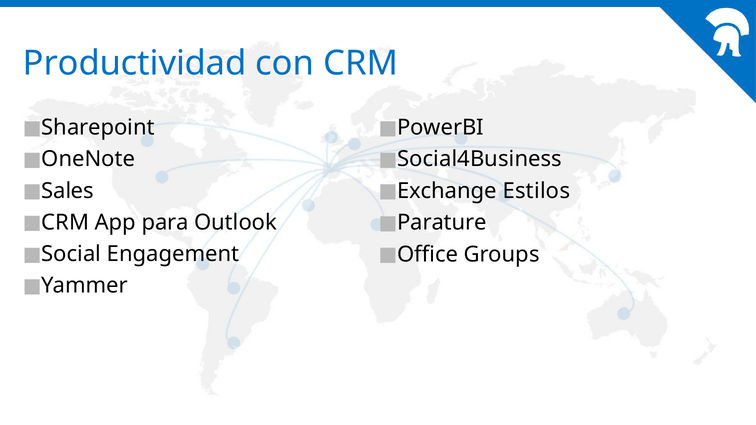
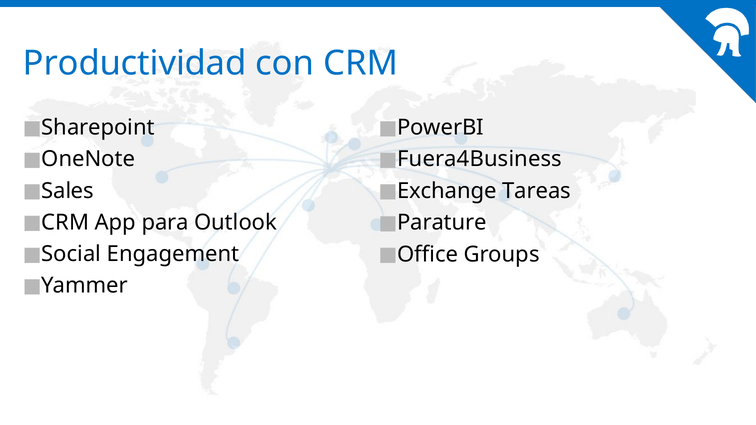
Social4Business: Social4Business -> Fuera4Business
Estilos: Estilos -> Tareas
